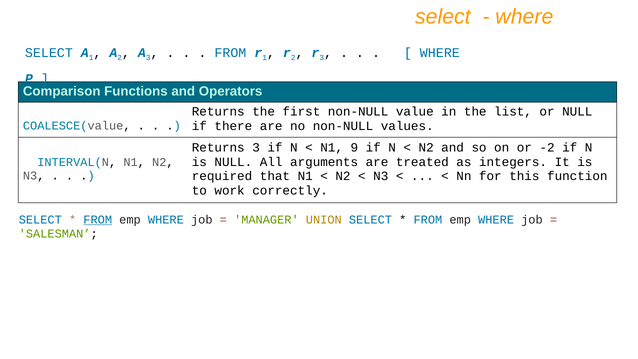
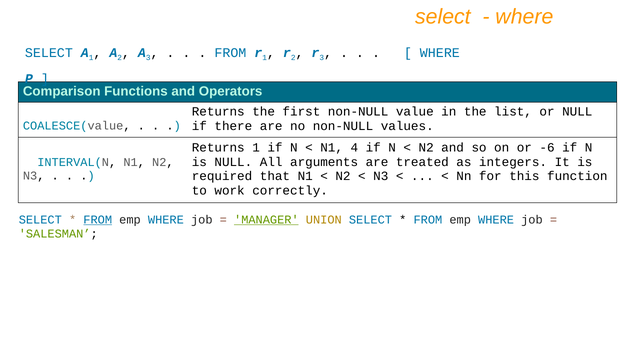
Returns 3: 3 -> 1
9: 9 -> 4
-2: -2 -> -6
MANAGER underline: none -> present
